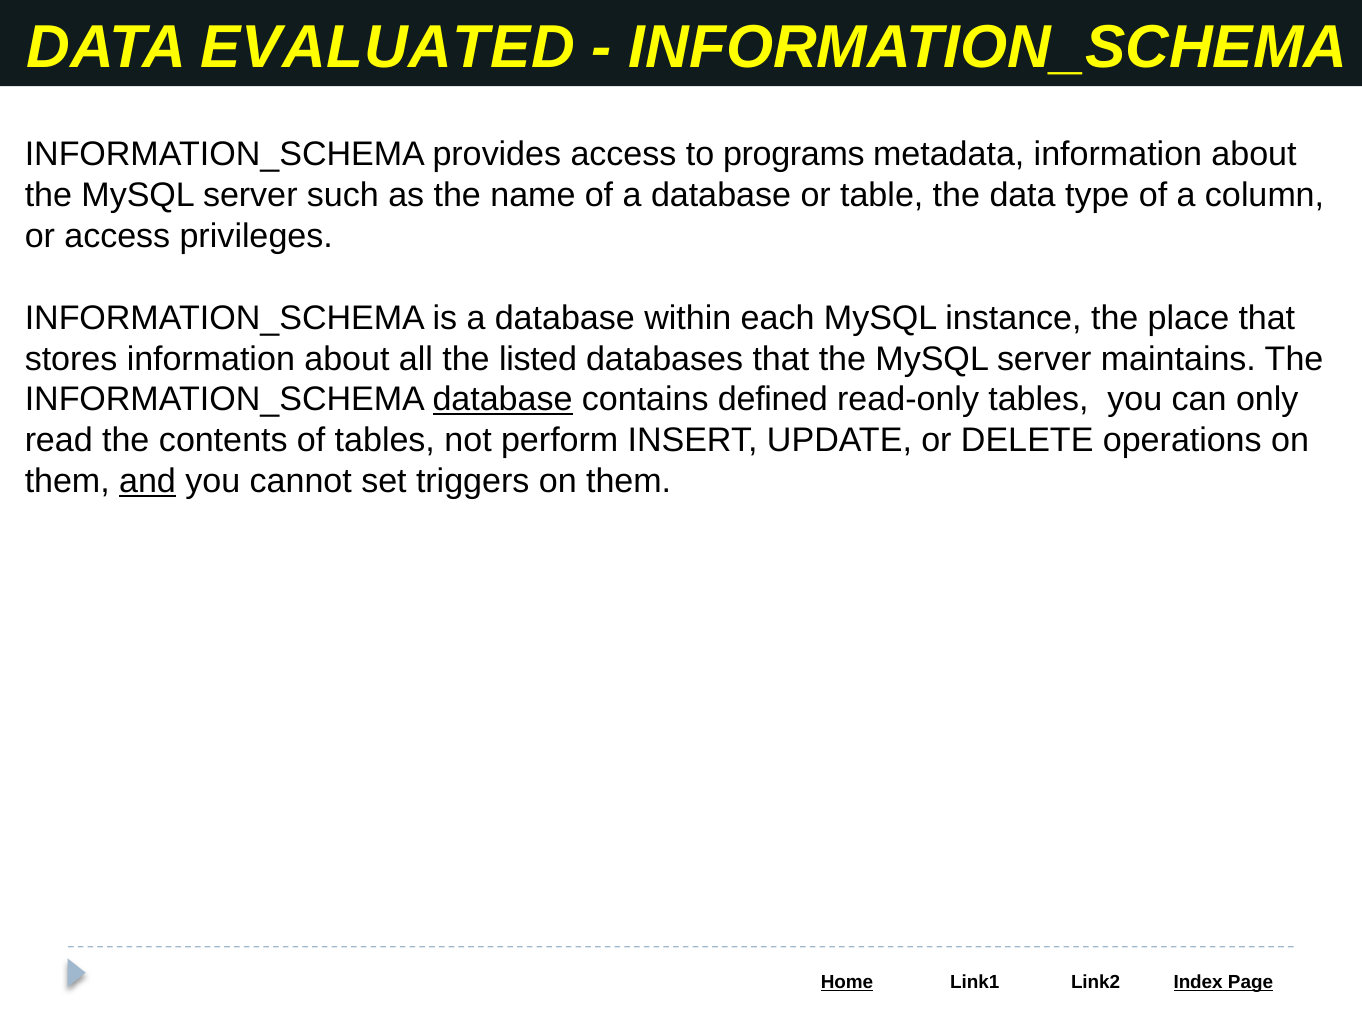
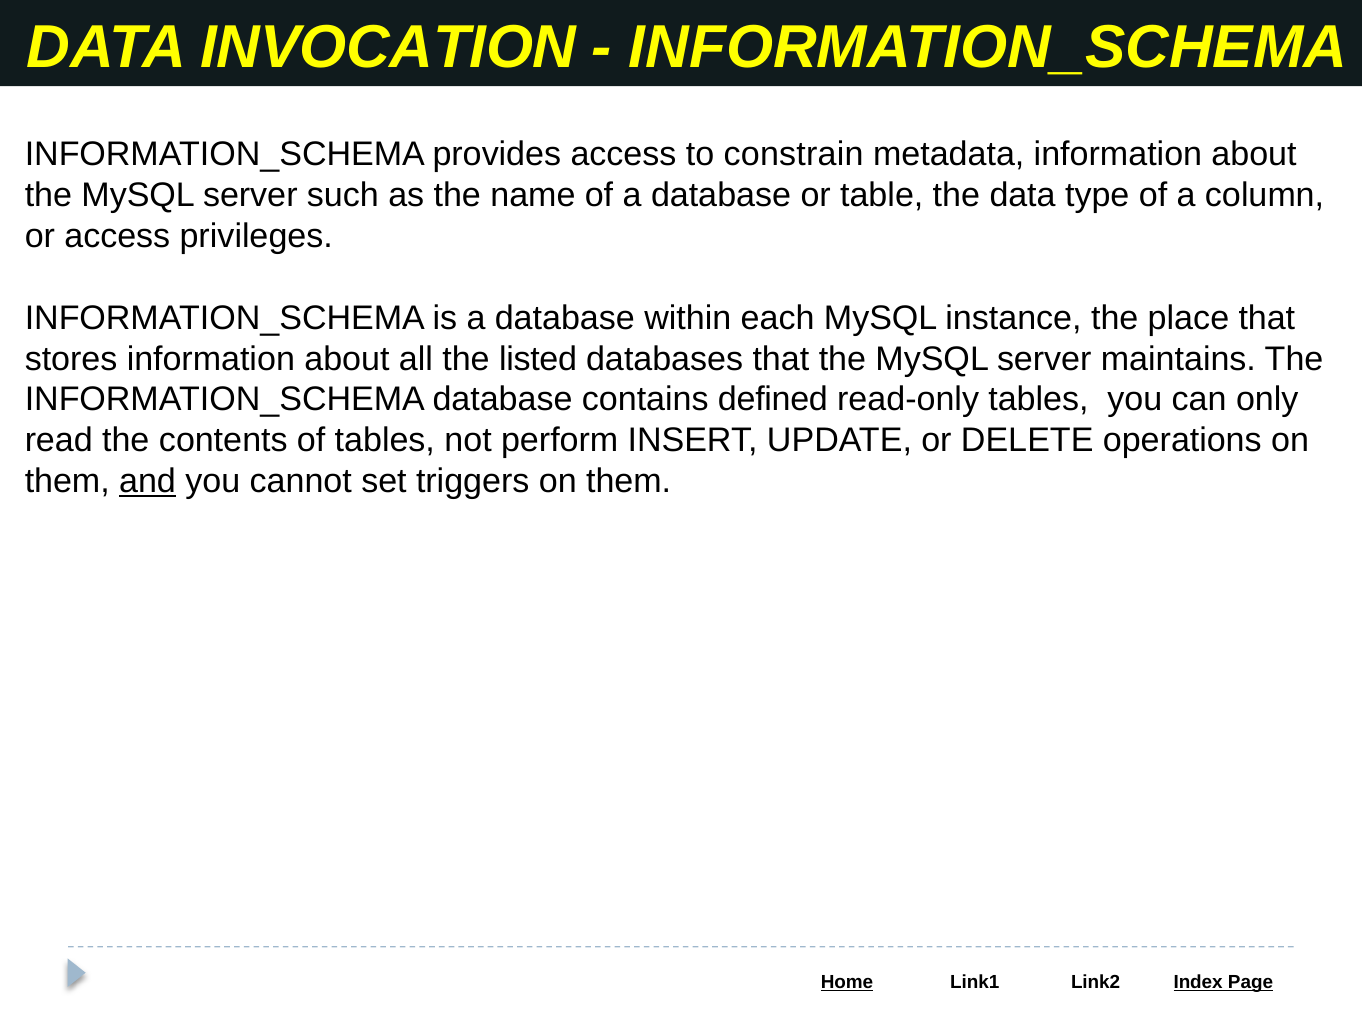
EVALUATED: EVALUATED -> INVOCATION
programs: programs -> constrain
database at (503, 399) underline: present -> none
